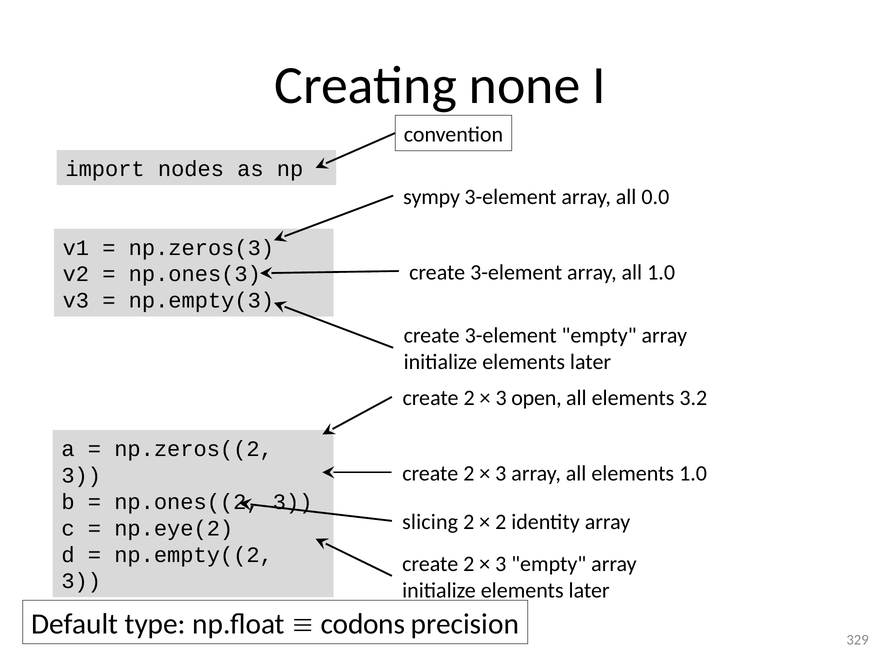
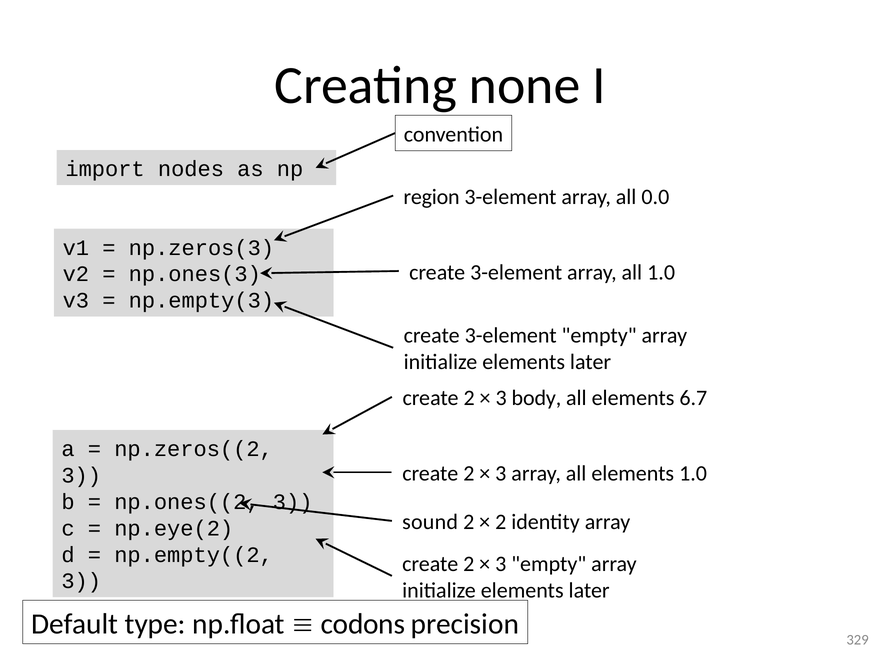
sympy: sympy -> region
open: open -> body
3.2: 3.2 -> 6.7
slicing: slicing -> sound
